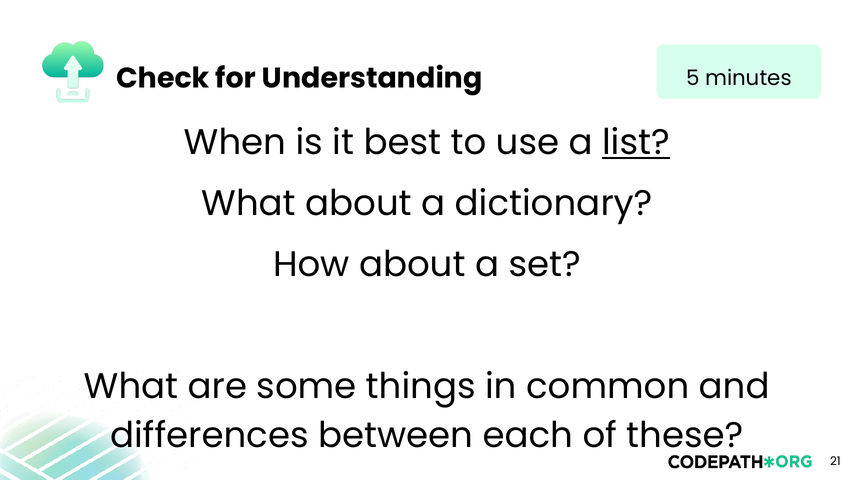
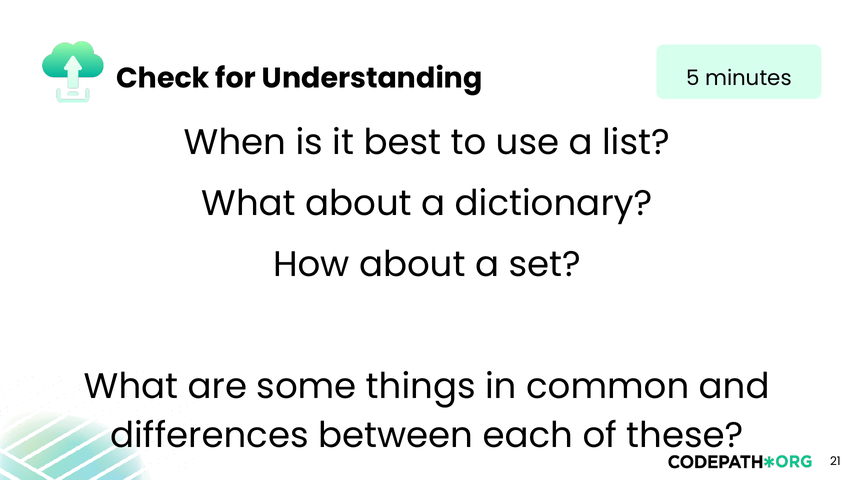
list underline: present -> none
